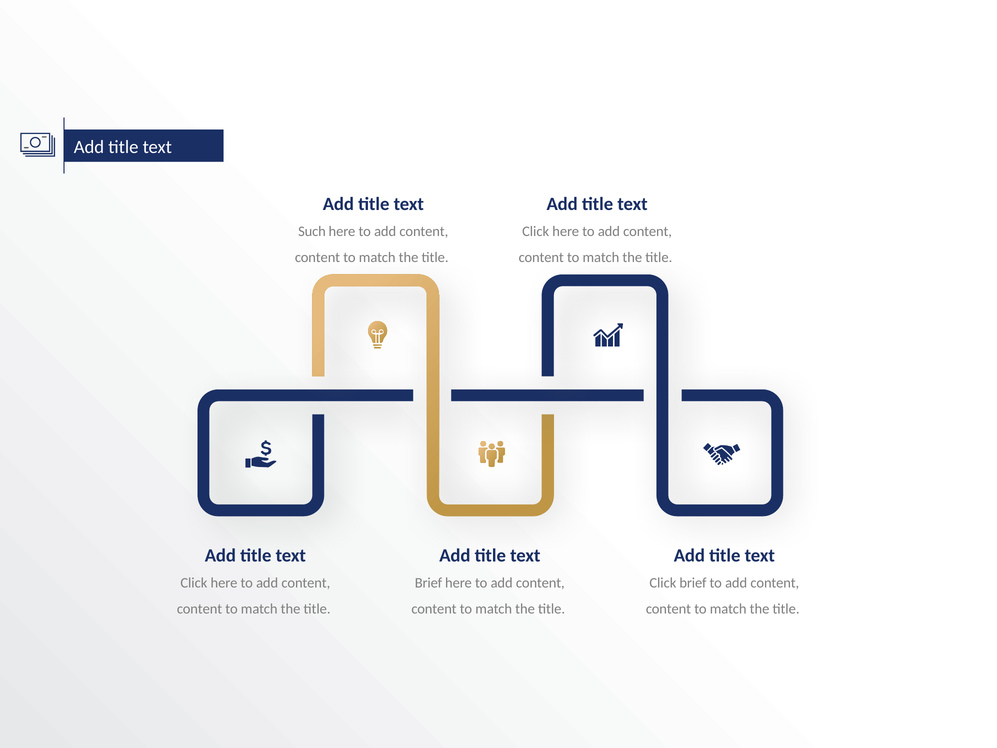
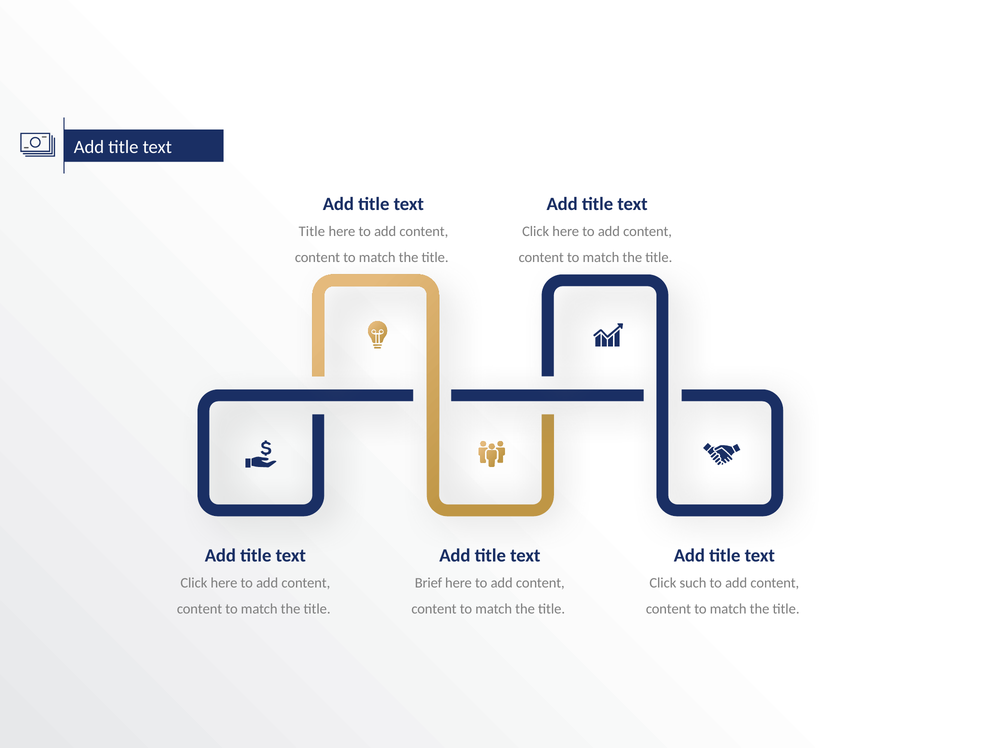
Such at (312, 231): Such -> Title
Click brief: brief -> such
